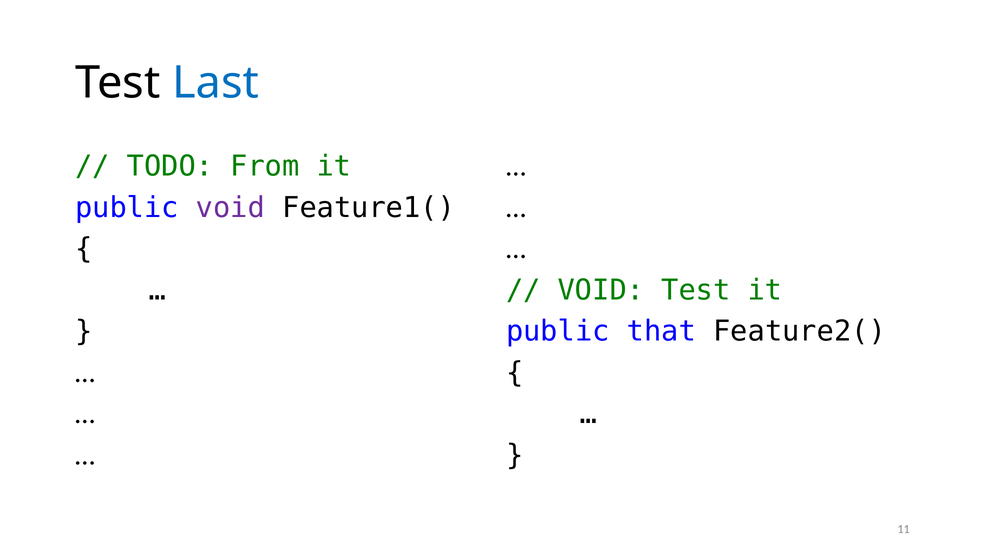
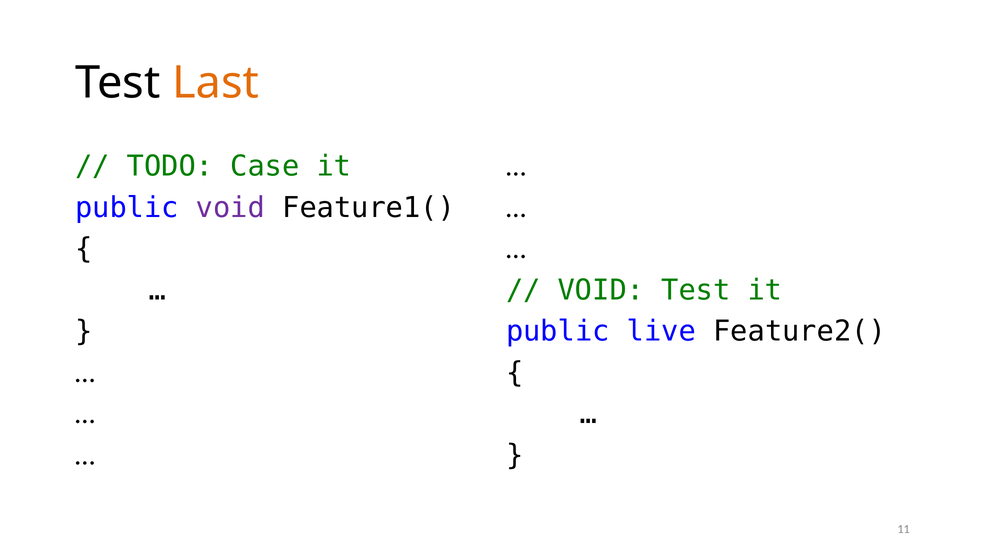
Last colour: blue -> orange
From: From -> Case
that: that -> live
